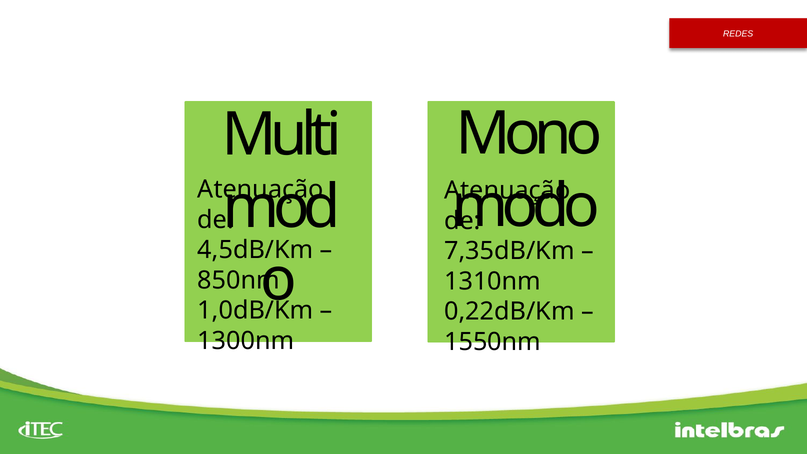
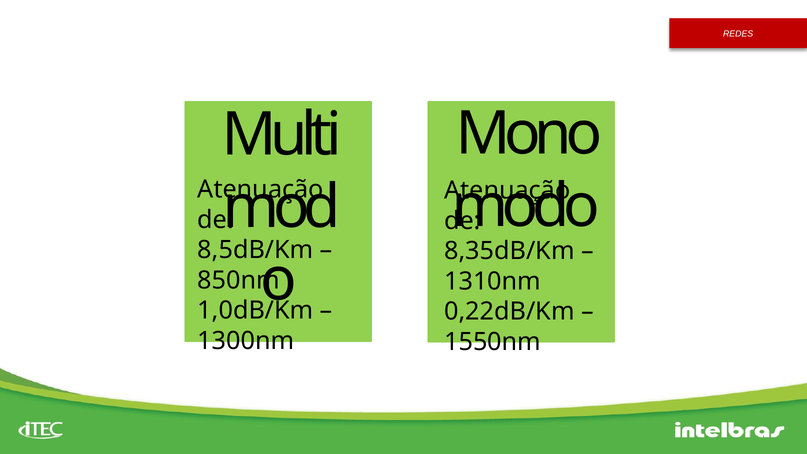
4,5dB/Km: 4,5dB/Km -> 8,5dB/Km
7,35dB/Km: 7,35dB/Km -> 8,35dB/Km
